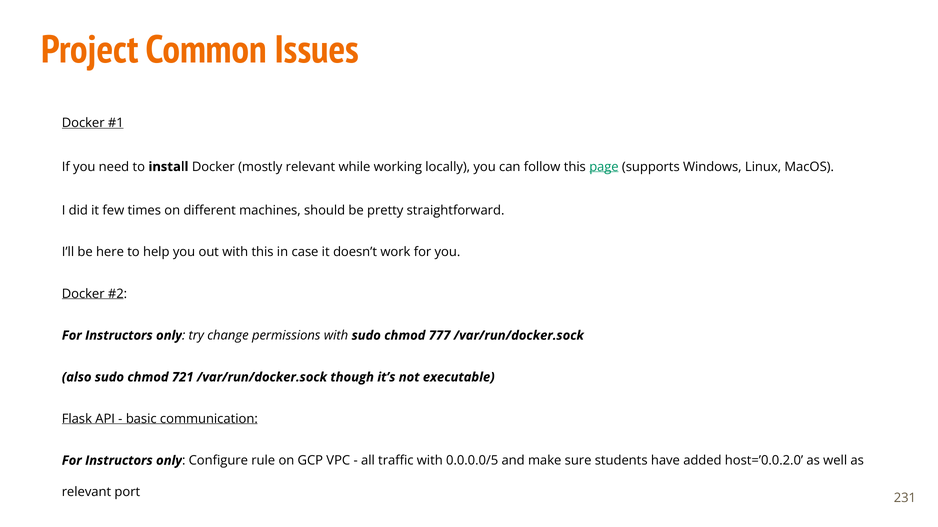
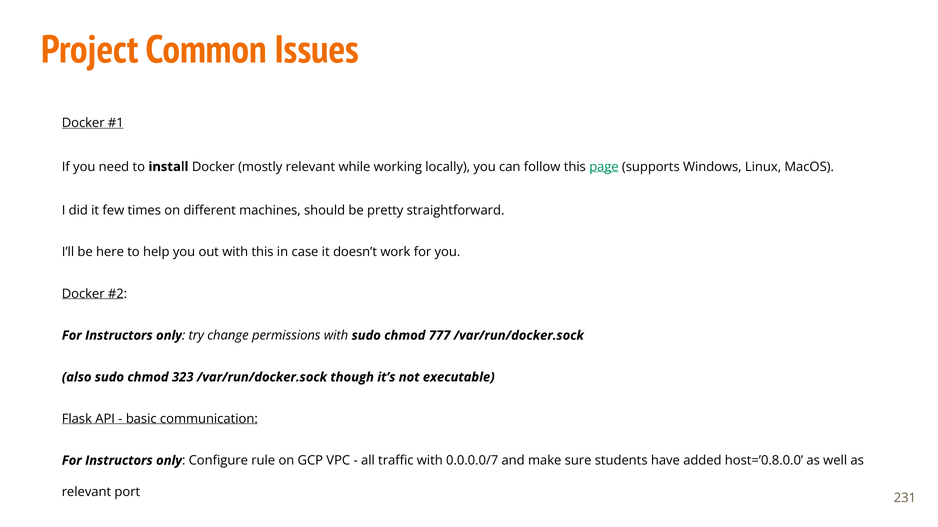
721: 721 -> 323
0.0.0.0/5: 0.0.0.0/5 -> 0.0.0.0/7
host=’0.0.2.0: host=’0.0.2.0 -> host=’0.8.0.0
